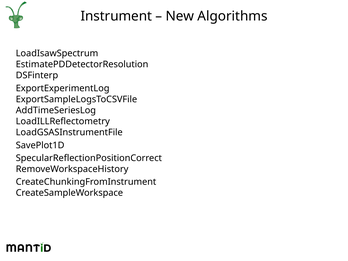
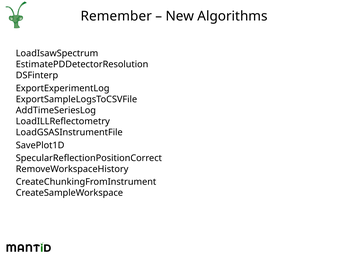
Instrument: Instrument -> Remember
